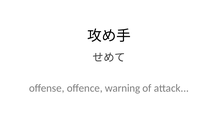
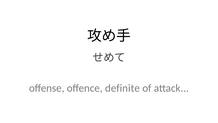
warning: warning -> definite
